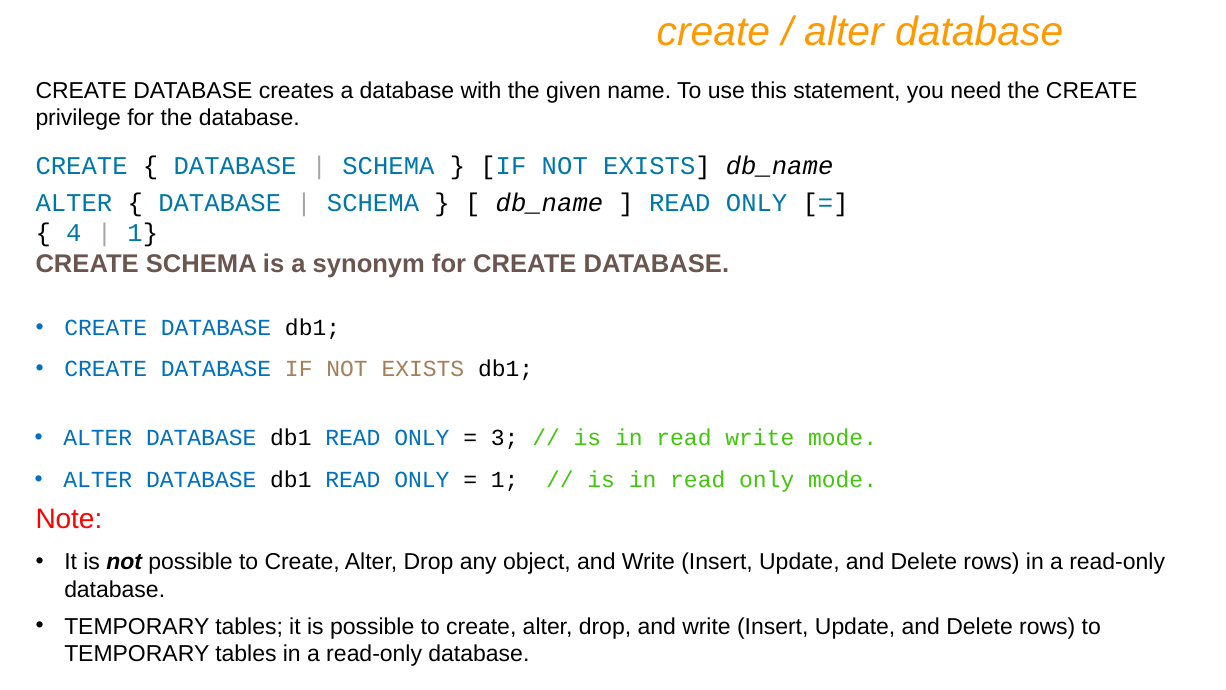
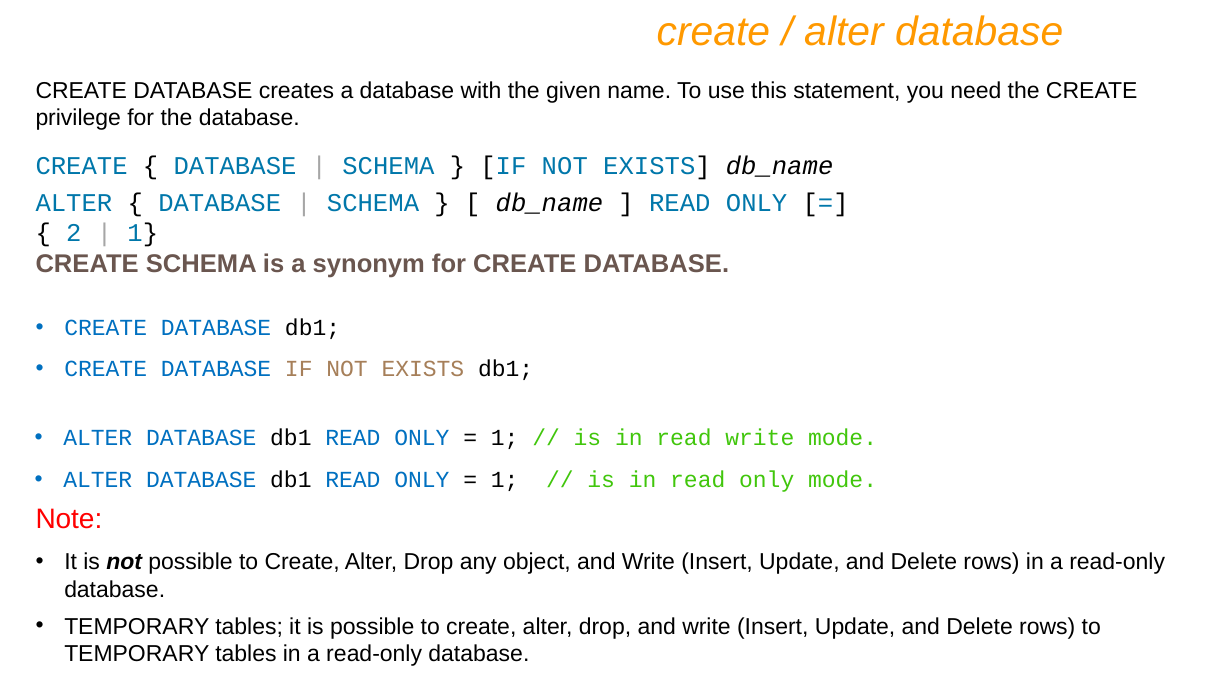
4: 4 -> 2
3 at (505, 438): 3 -> 1
